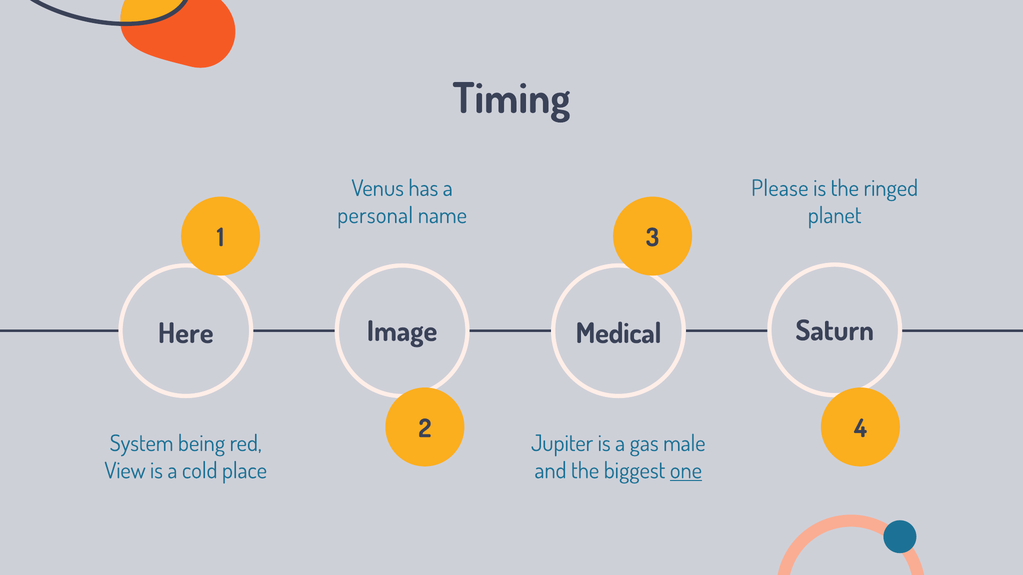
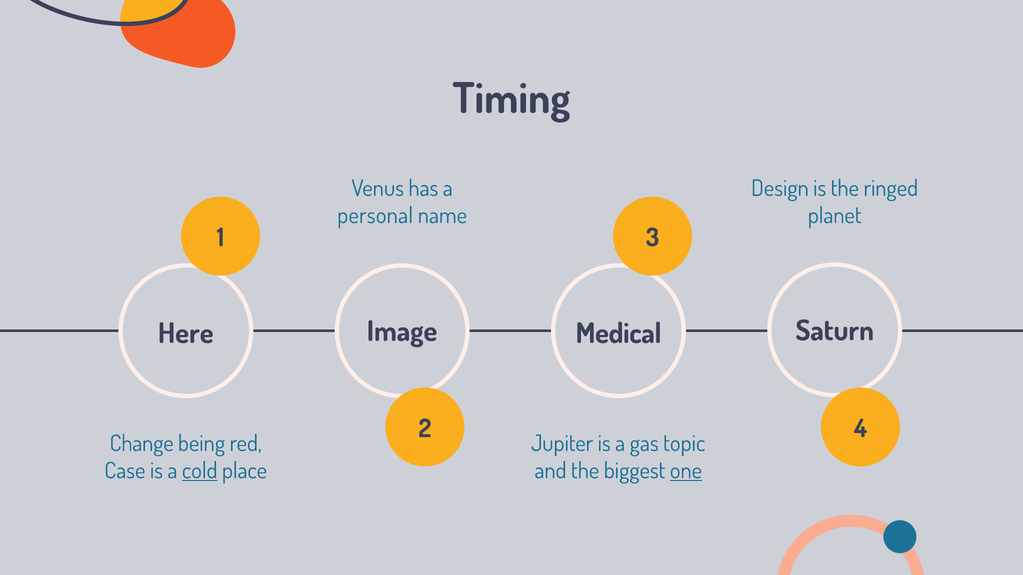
Please: Please -> Design
System: System -> Change
male: male -> topic
View: View -> Case
cold underline: none -> present
